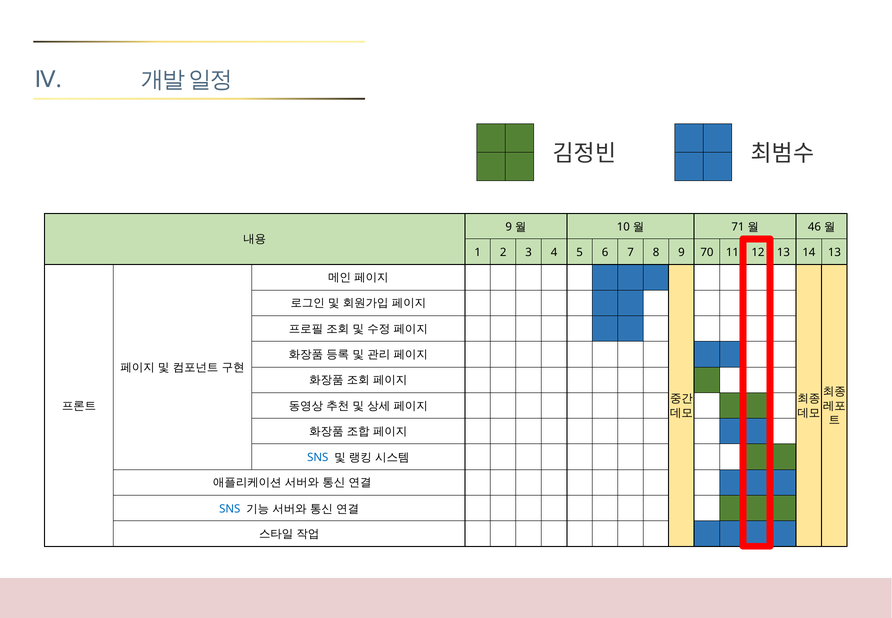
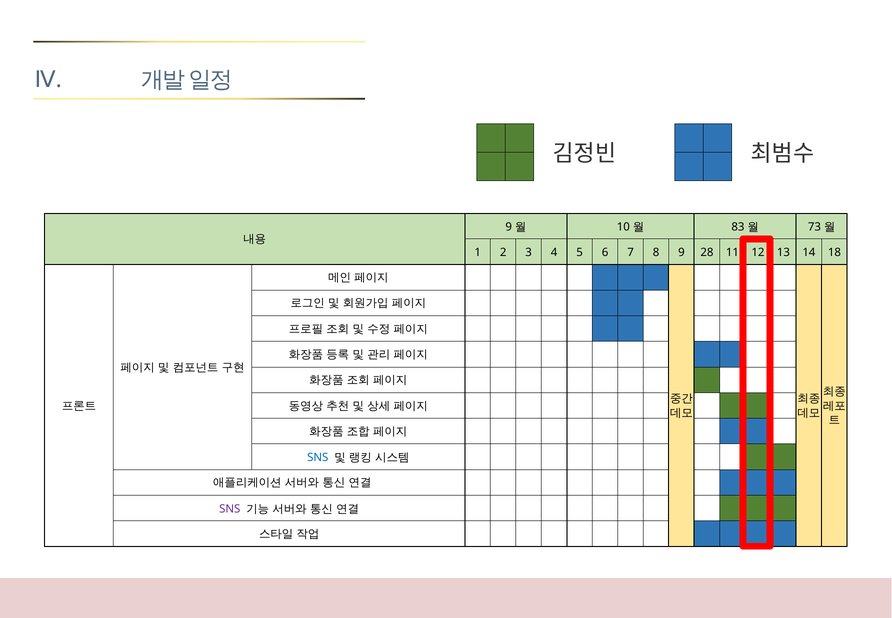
71: 71 -> 83
46: 46 -> 73
70: 70 -> 28
14 13: 13 -> 18
SNS at (230, 508) colour: blue -> purple
